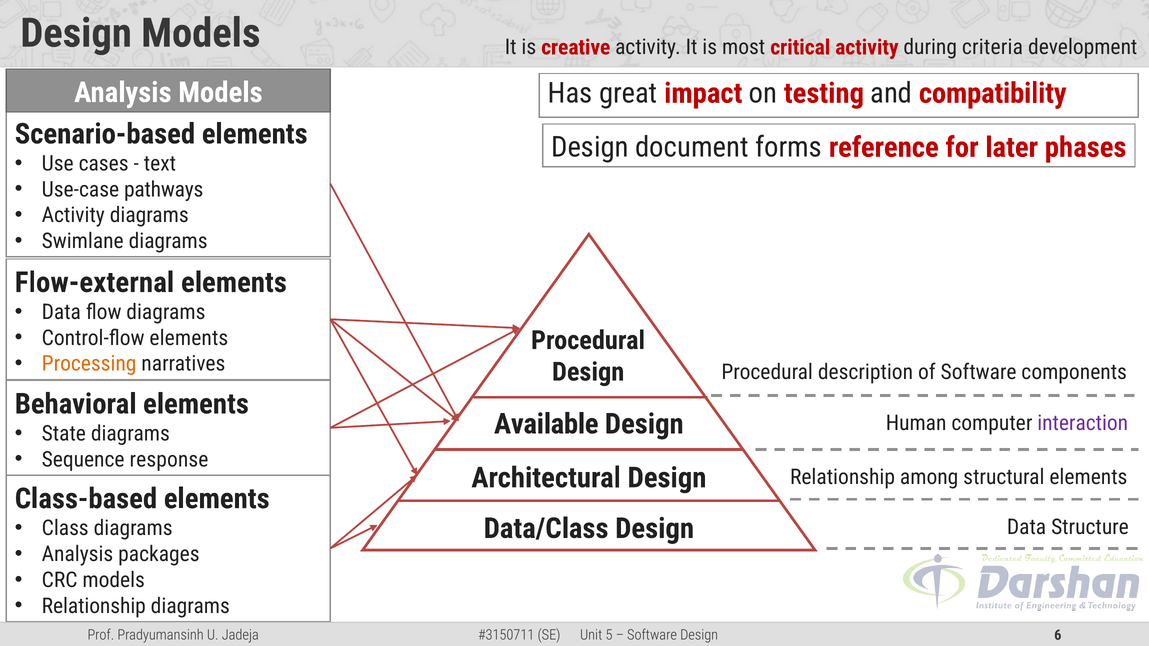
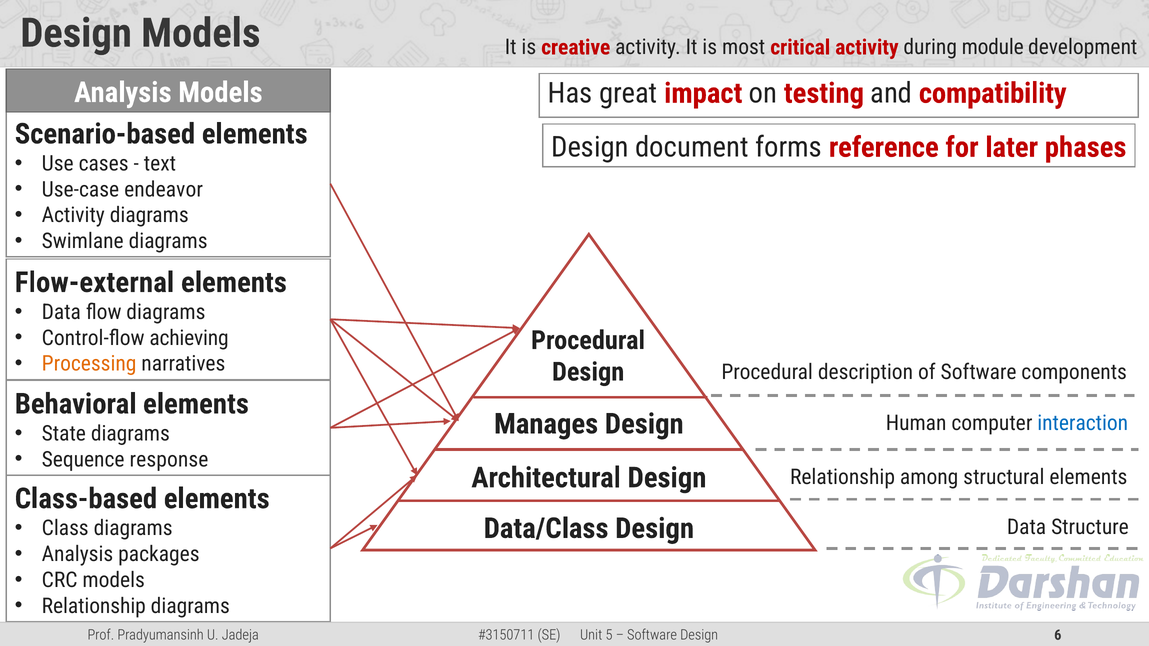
criteria: criteria -> module
pathways: pathways -> endeavor
Control-flow elements: elements -> achieving
Available: Available -> Manages
interaction colour: purple -> blue
